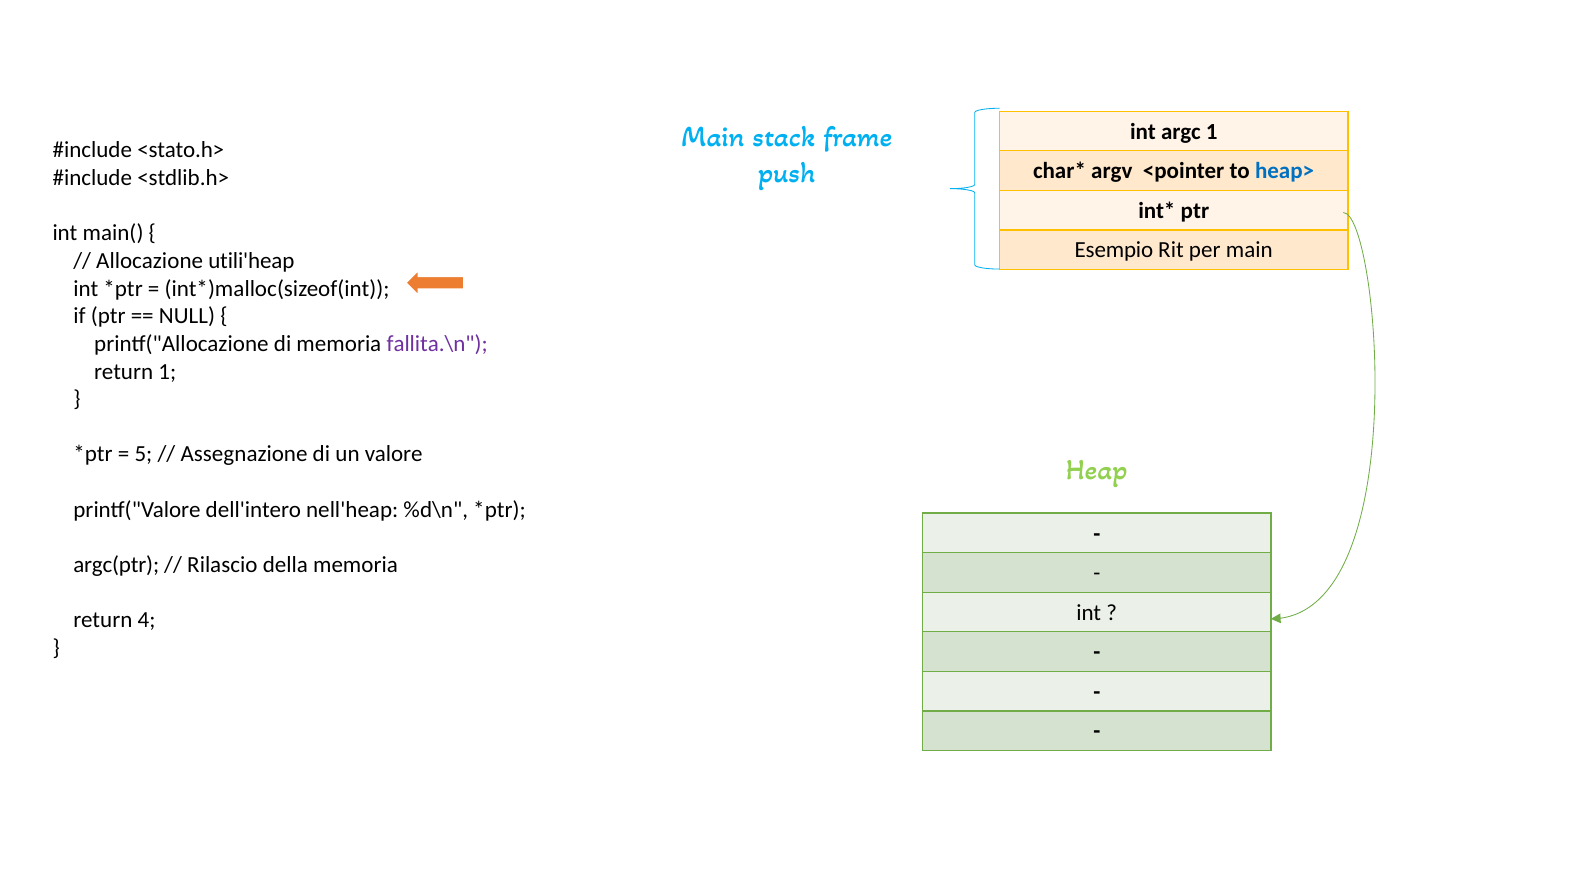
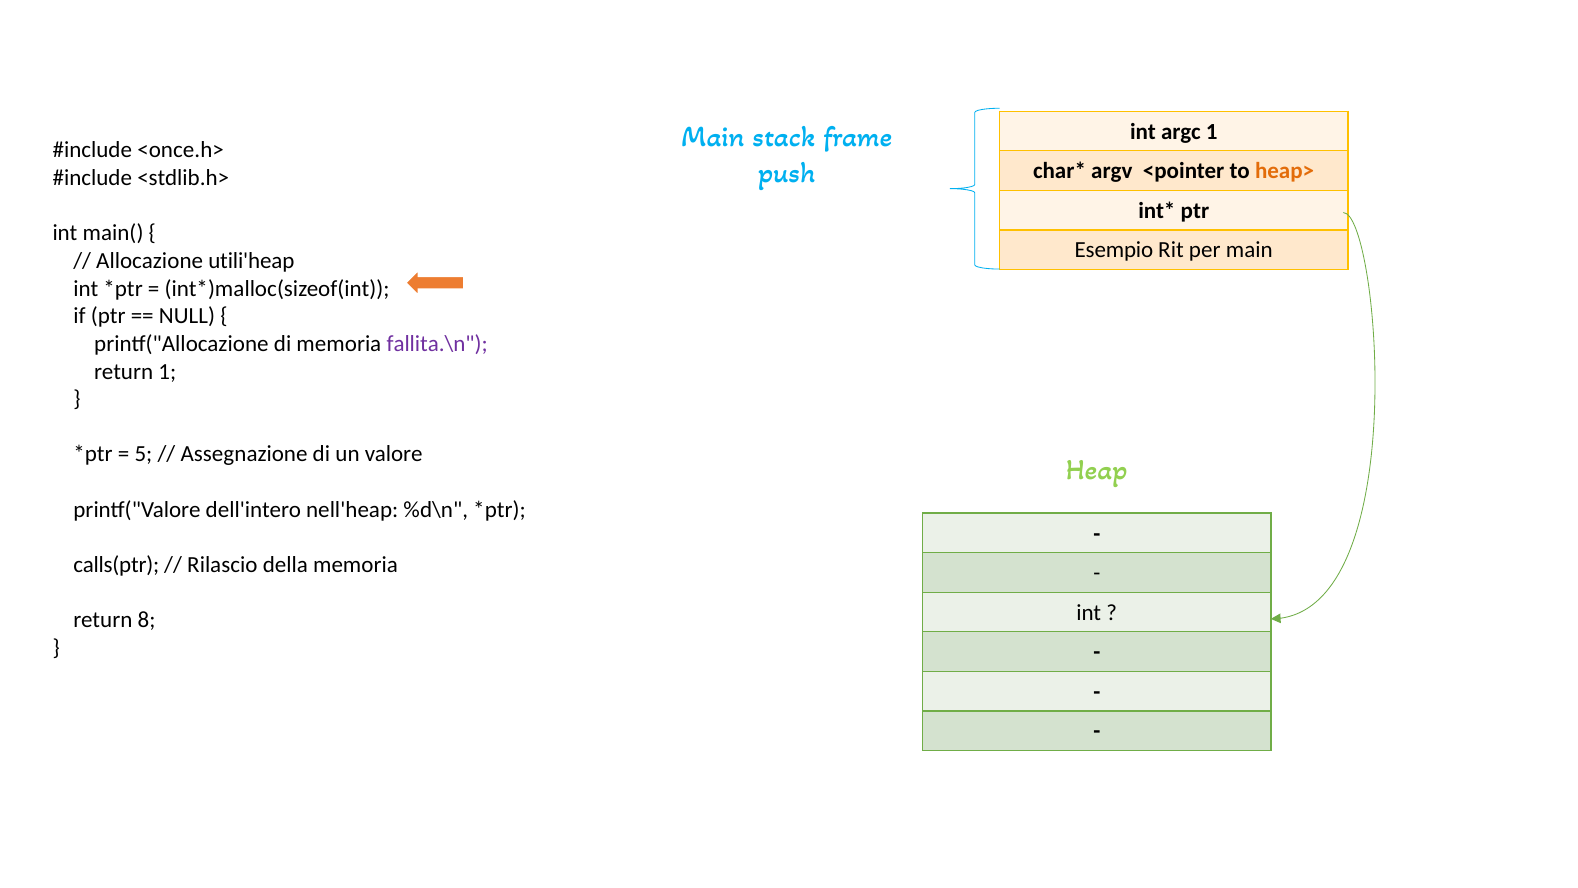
<stato.h>: <stato.h> -> <once.h>
heap> colour: blue -> orange
argc(ptr: argc(ptr -> calls(ptr
4: 4 -> 8
